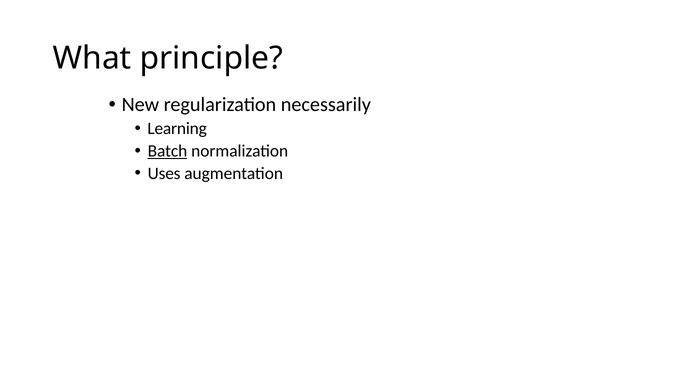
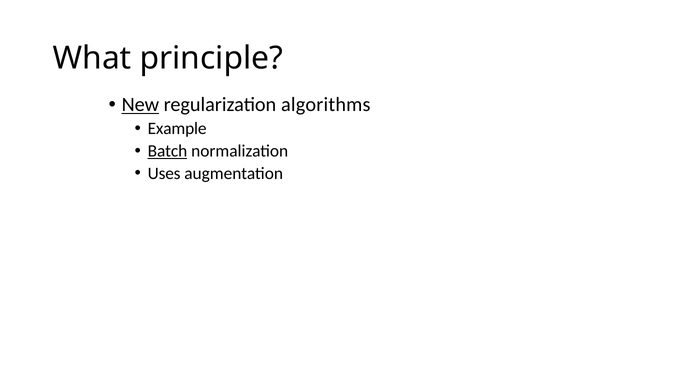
New underline: none -> present
necessarily: necessarily -> algorithms
Learning: Learning -> Example
